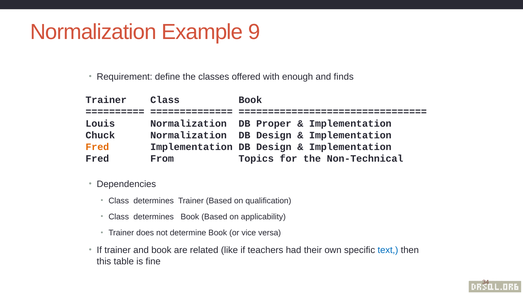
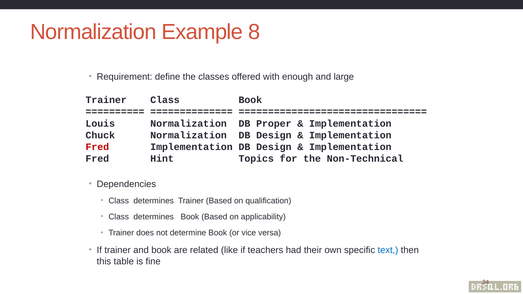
9: 9 -> 8
finds: finds -> large
Fred at (97, 147) colour: orange -> red
From: From -> Hint
